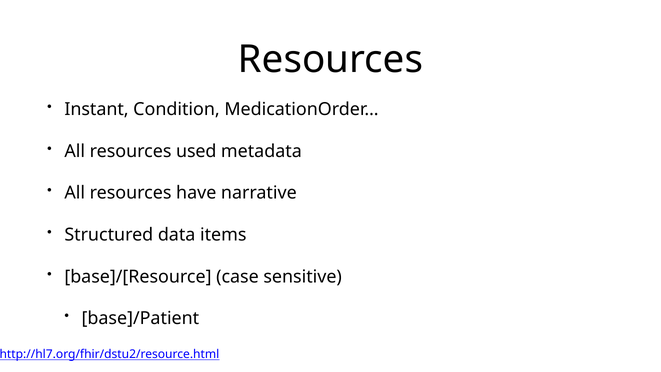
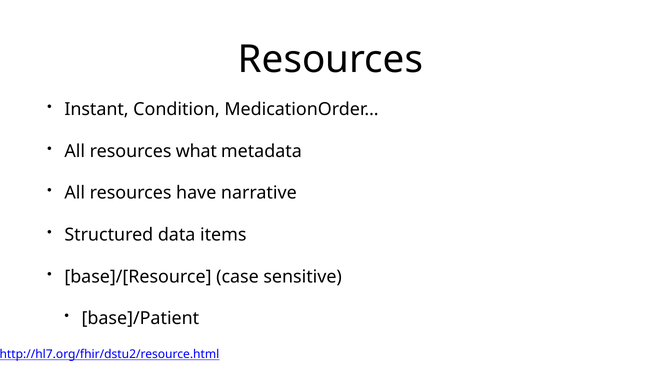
used: used -> what
